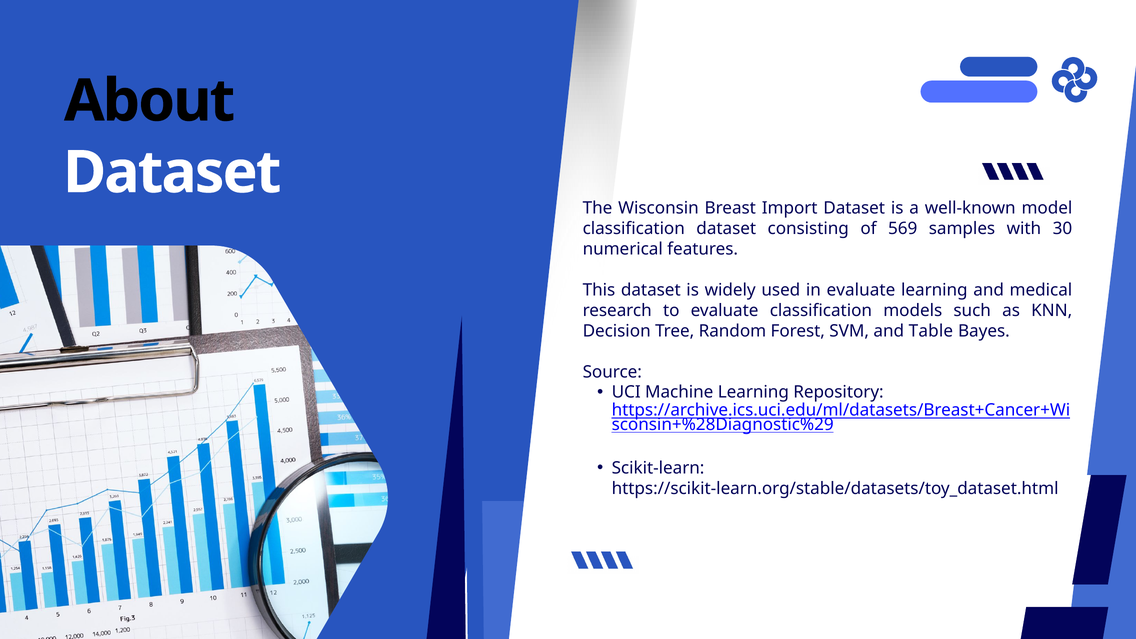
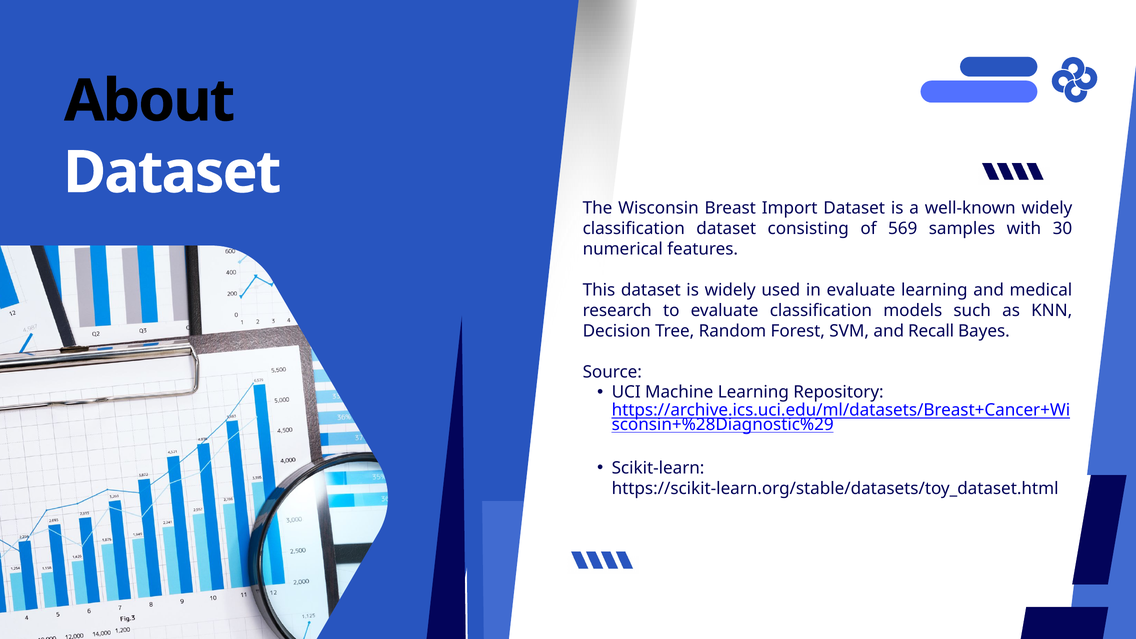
well-known model: model -> widely
Table: Table -> Recall
